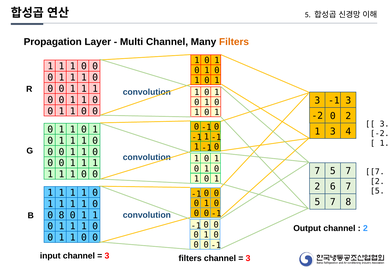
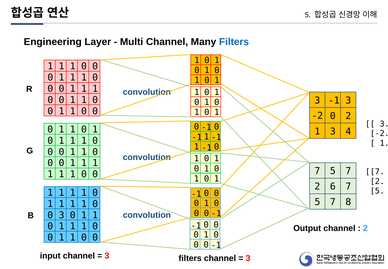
Propagation: Propagation -> Engineering
Filters at (234, 42) colour: orange -> blue
0 8: 8 -> 3
